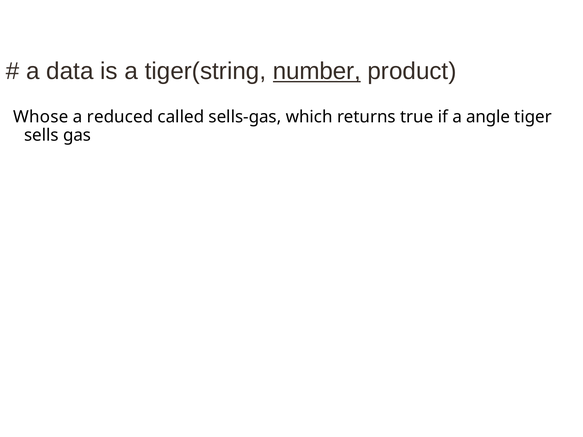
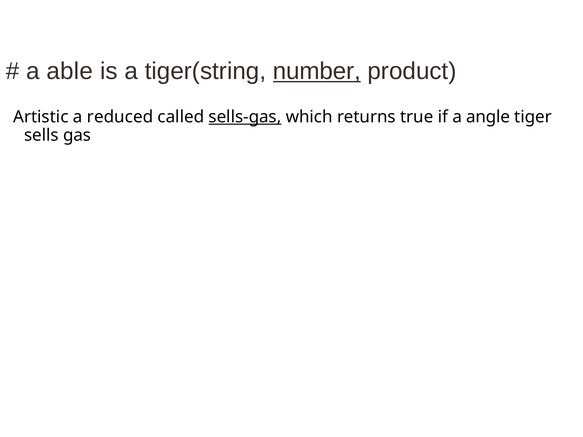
data: data -> able
Whose: Whose -> Artistic
sells-gas underline: none -> present
